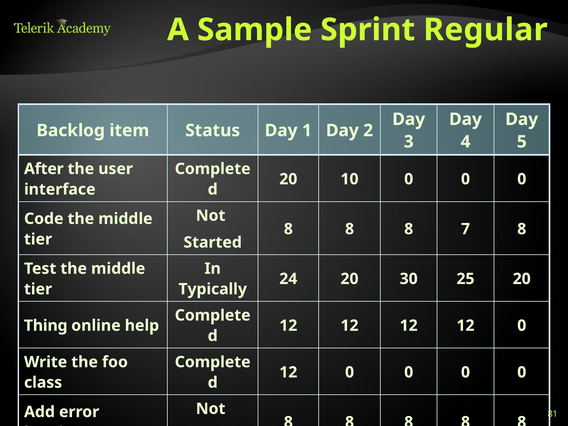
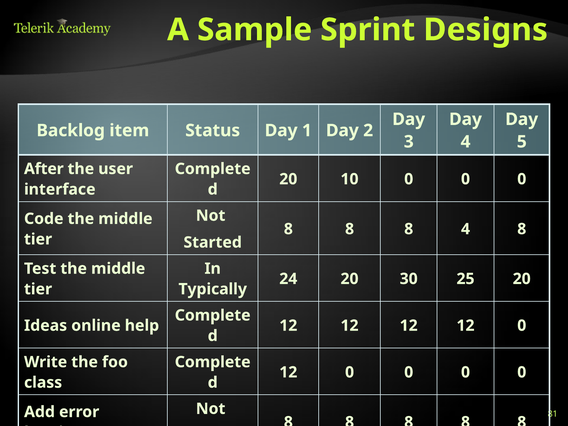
Regular: Regular -> Designs
8 7: 7 -> 4
Thing: Thing -> Ideas
